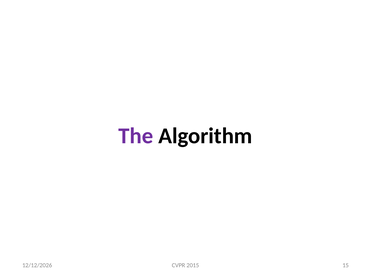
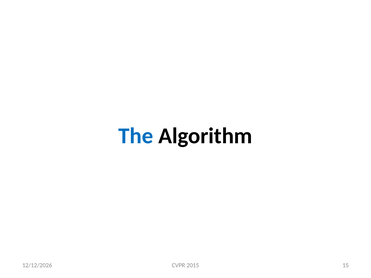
The colour: purple -> blue
